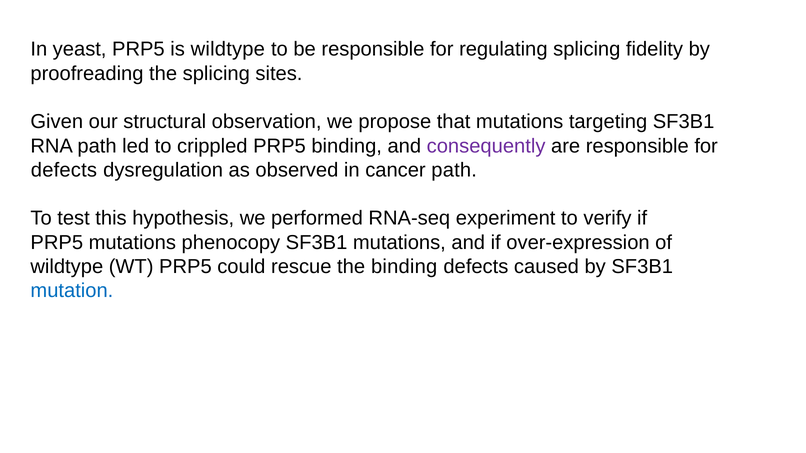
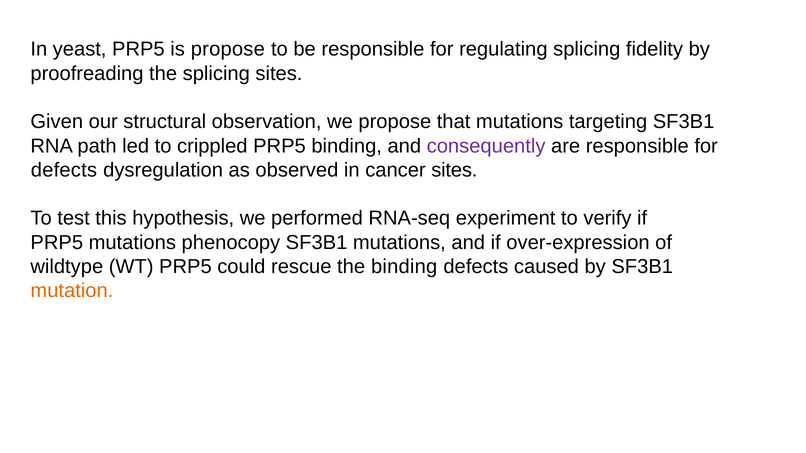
is wildtype: wildtype -> propose
cancer path: path -> sites
mutation colour: blue -> orange
